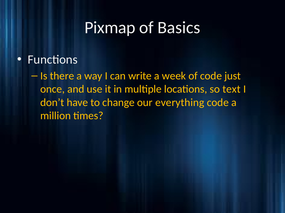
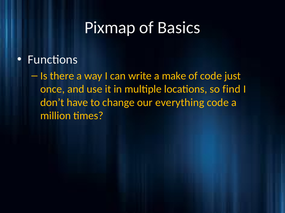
week: week -> make
text: text -> find
